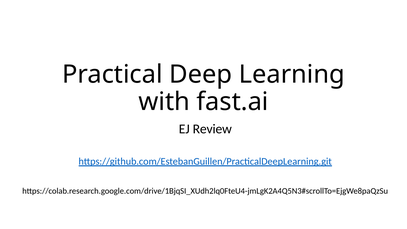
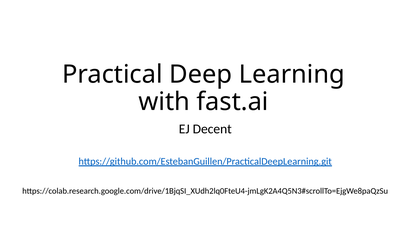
Review: Review -> Decent
